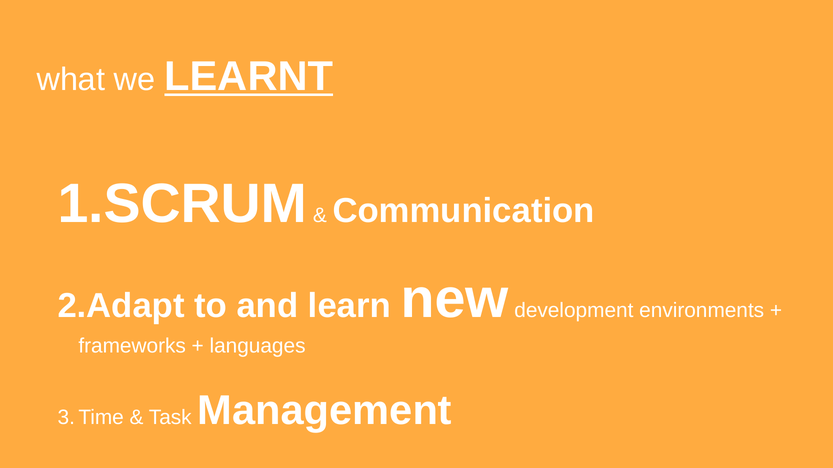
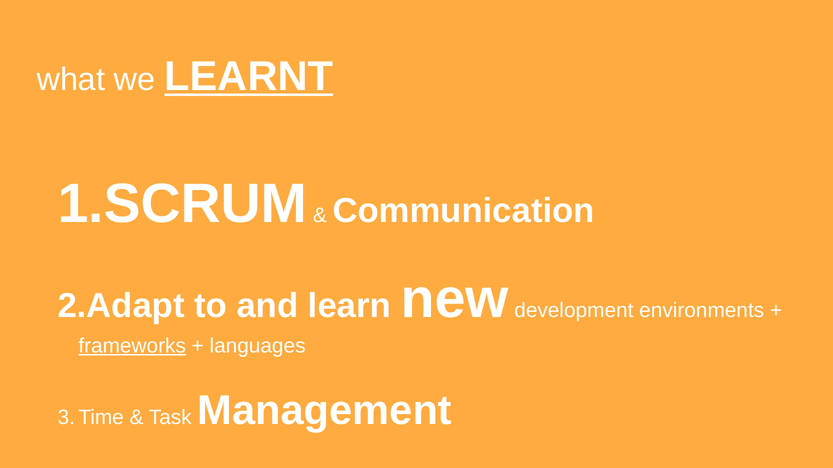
frameworks underline: none -> present
